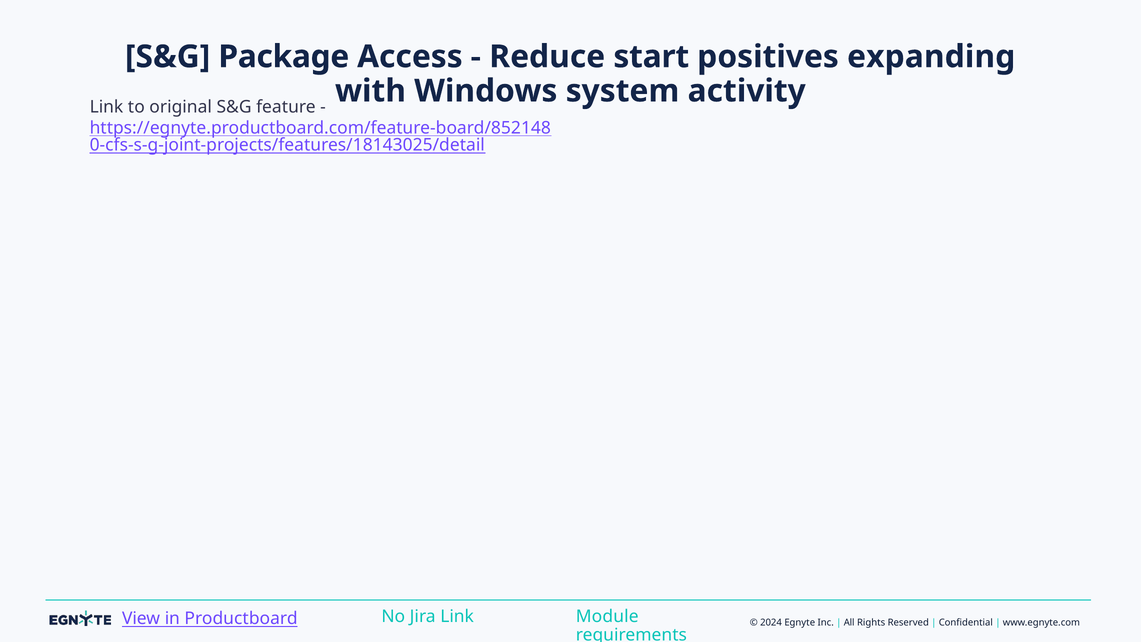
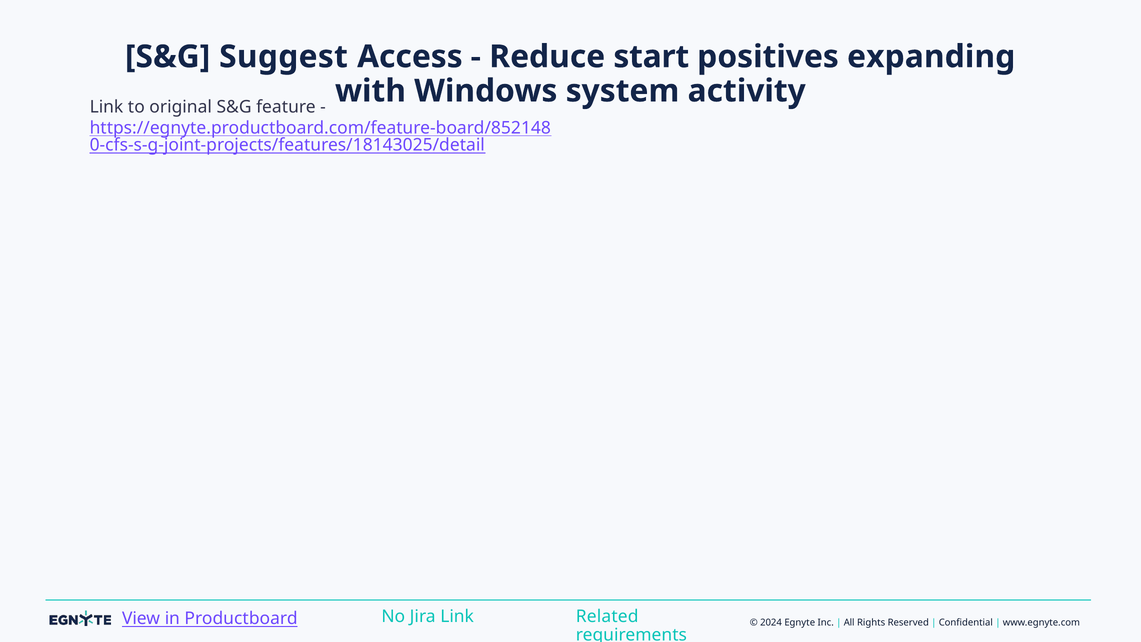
Package: Package -> Suggest
Module: Module -> Related
